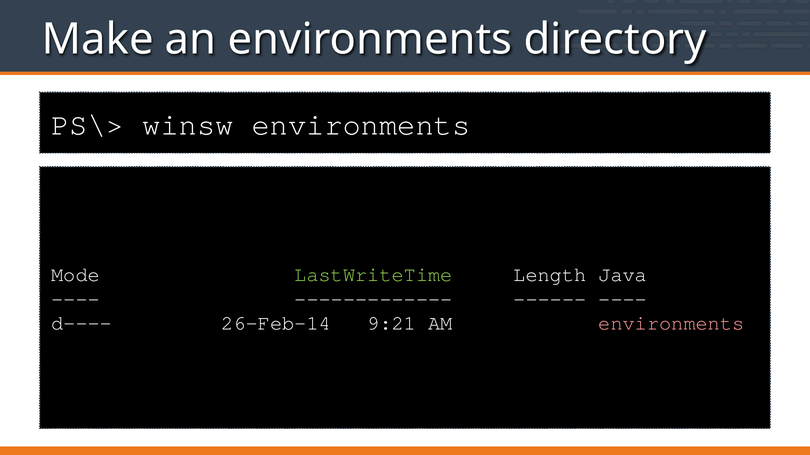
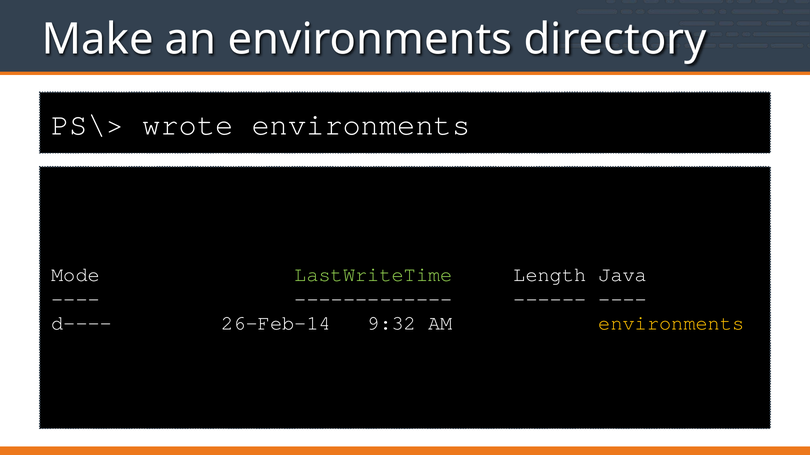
winsw: winsw -> wrote
9:21: 9:21 -> 9:32
environments at (671, 324) colour: pink -> yellow
